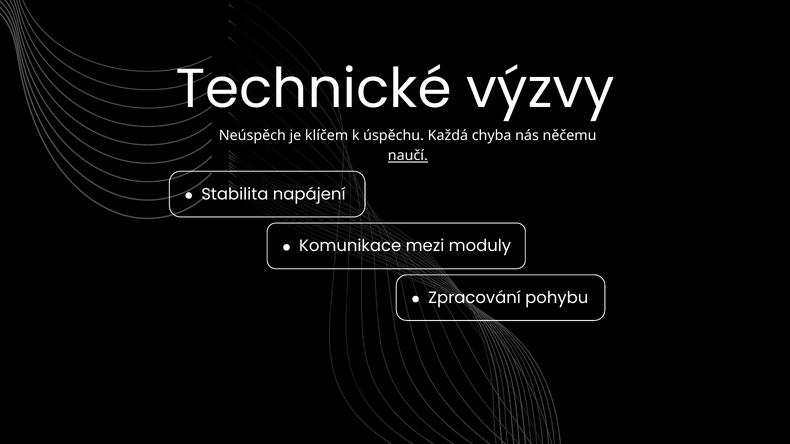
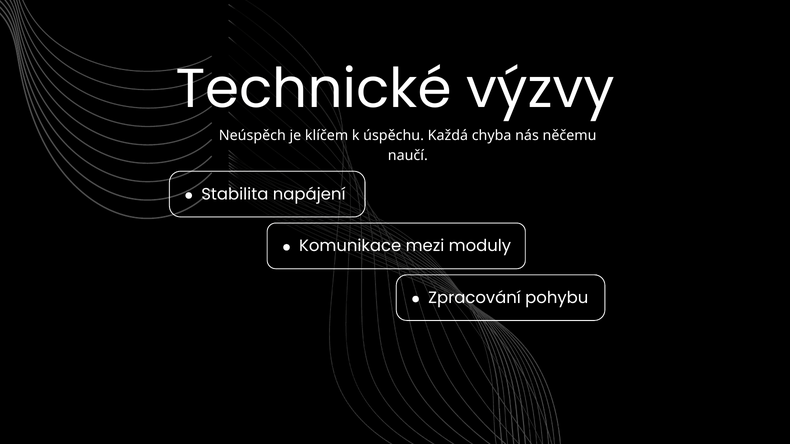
naučí underline: present -> none
